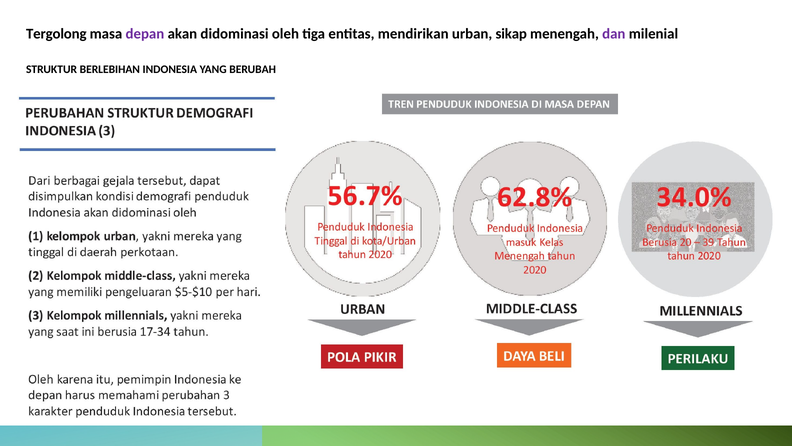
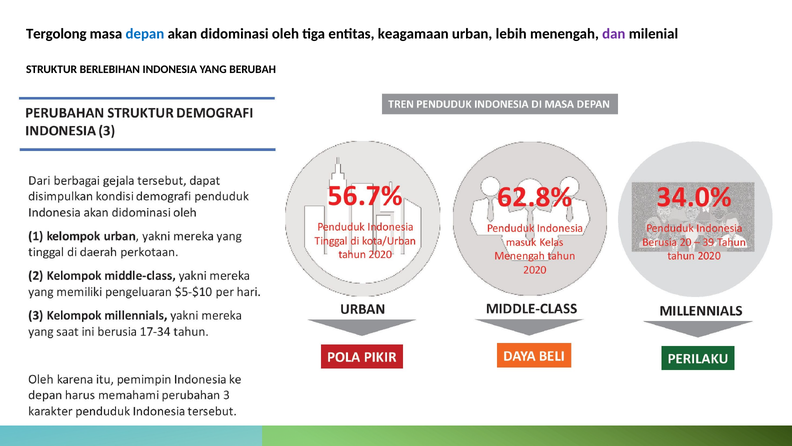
depan colour: purple -> blue
mendirikan: mendirikan -> keagamaan
sikap: sikap -> lebih
